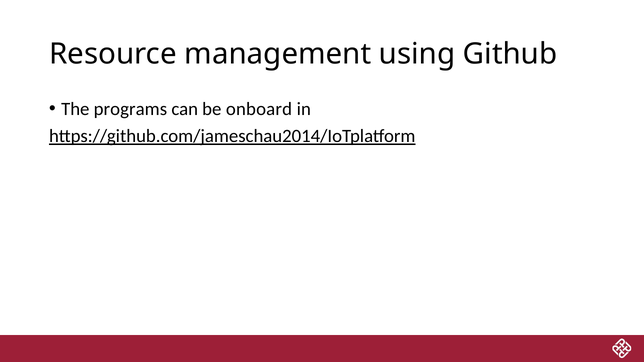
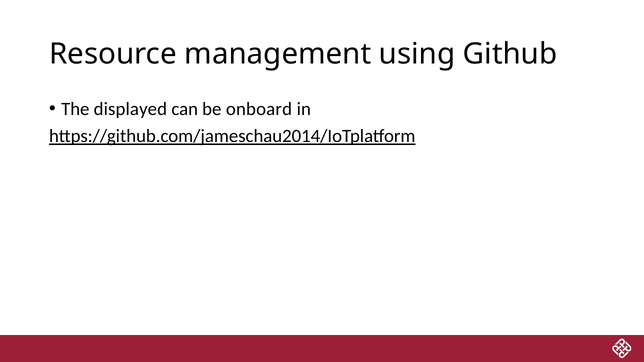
programs: programs -> displayed
